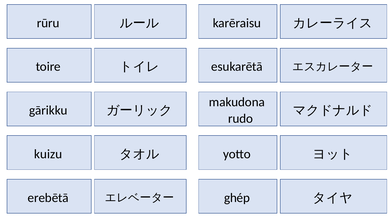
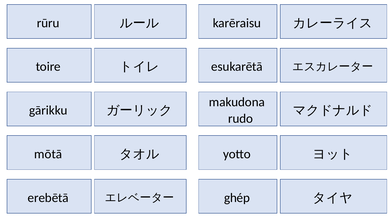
kuizu: kuizu -> mōtā
